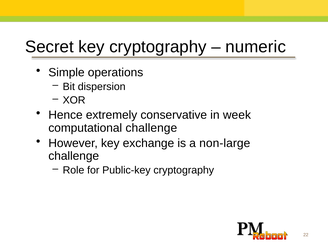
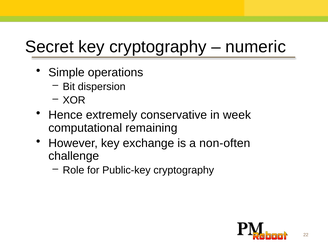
computational challenge: challenge -> remaining
non-large: non-large -> non-often
